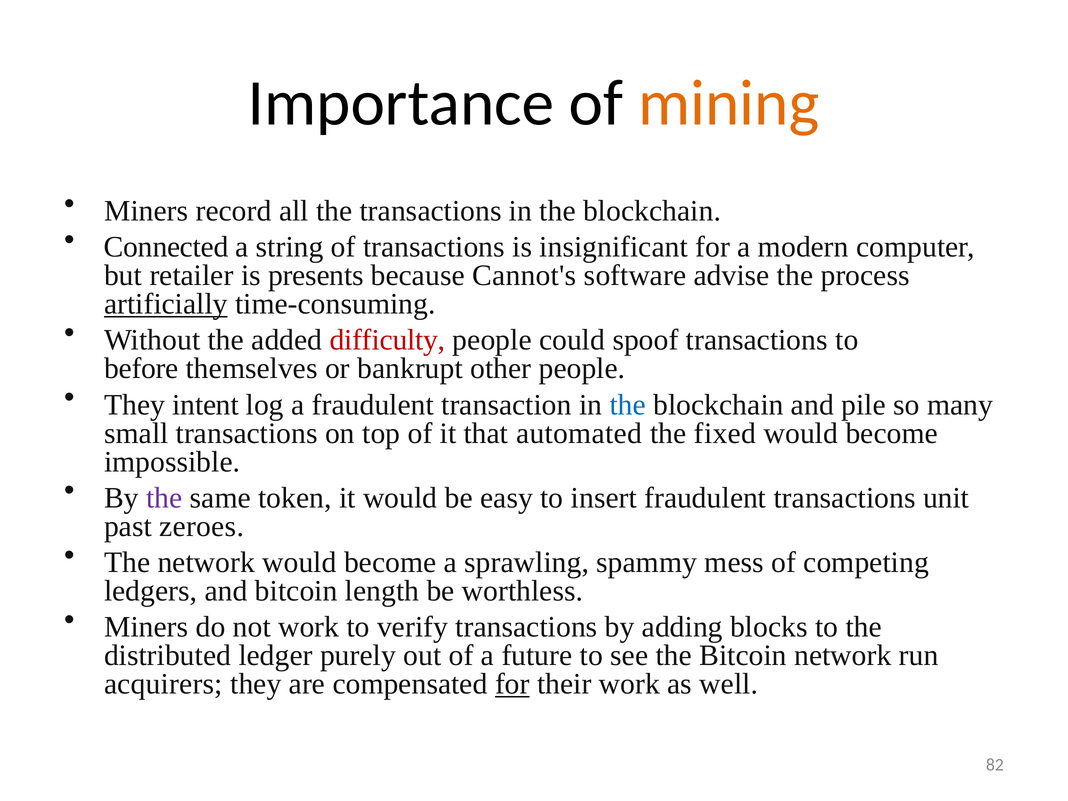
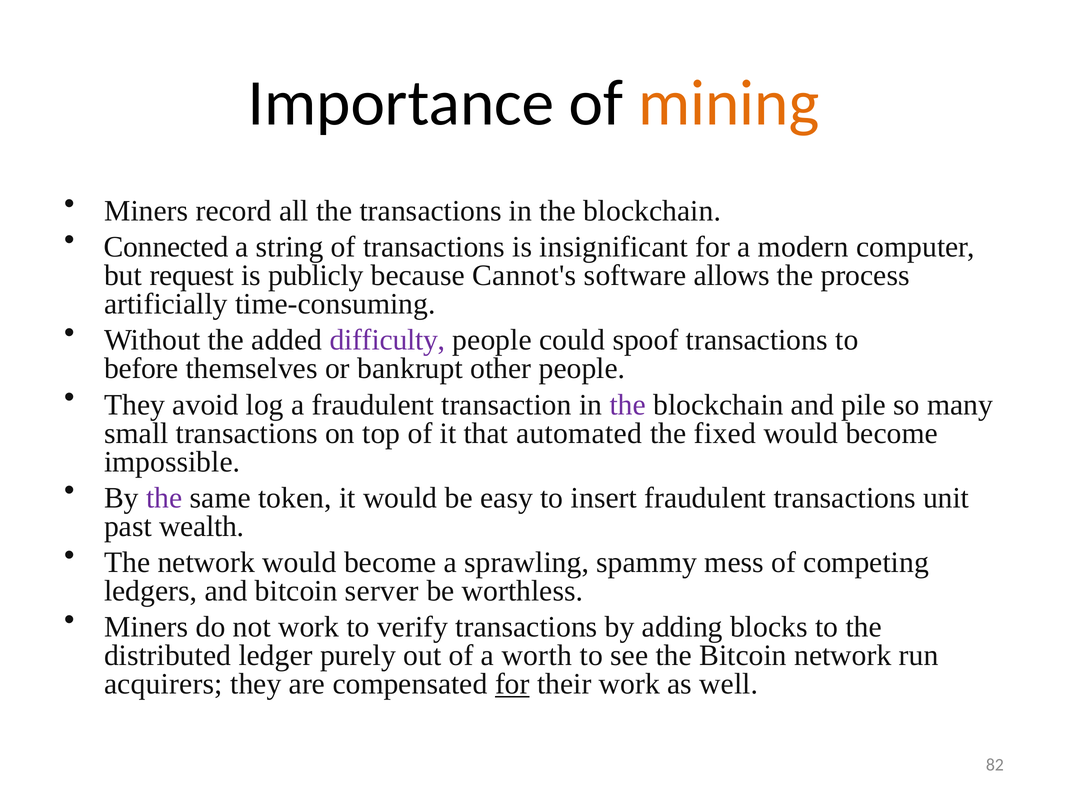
retailer: retailer -> request
presents: presents -> publicly
advise: advise -> allows
artificially underline: present -> none
difficulty colour: red -> purple
intent: intent -> avoid
the at (628, 405) colour: blue -> purple
zeroes: zeroes -> wealth
length: length -> server
future: future -> worth
